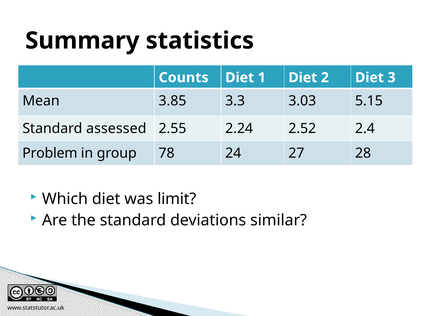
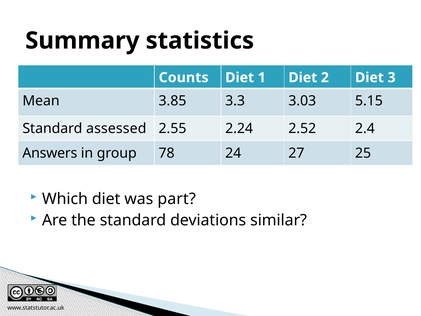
Problem: Problem -> Answers
28: 28 -> 25
limit: limit -> part
